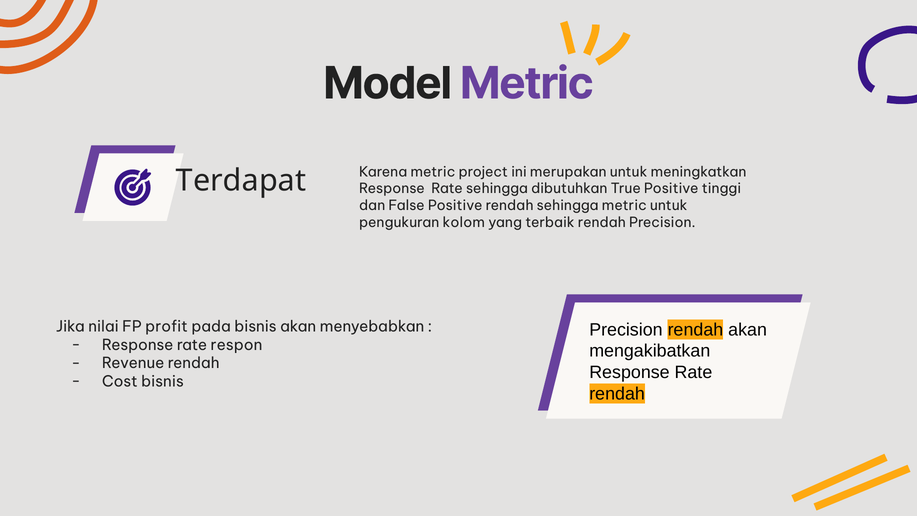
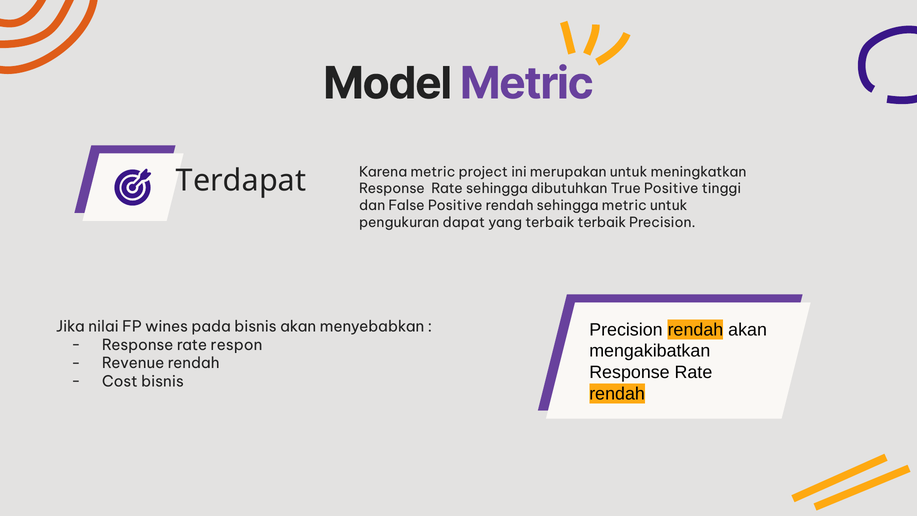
kolom: kolom -> dapat
terbaik rendah: rendah -> terbaik
profit: profit -> wines
